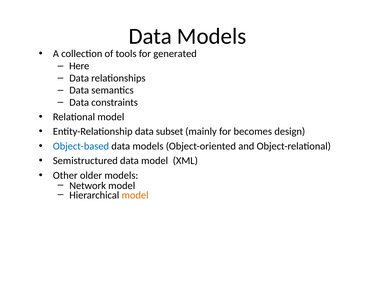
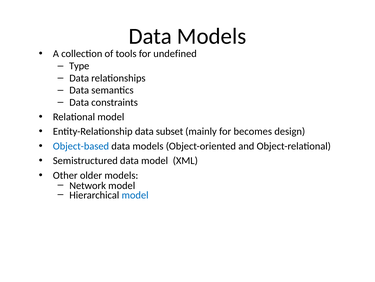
generated: generated -> undefined
Here: Here -> Type
model at (135, 195) colour: orange -> blue
